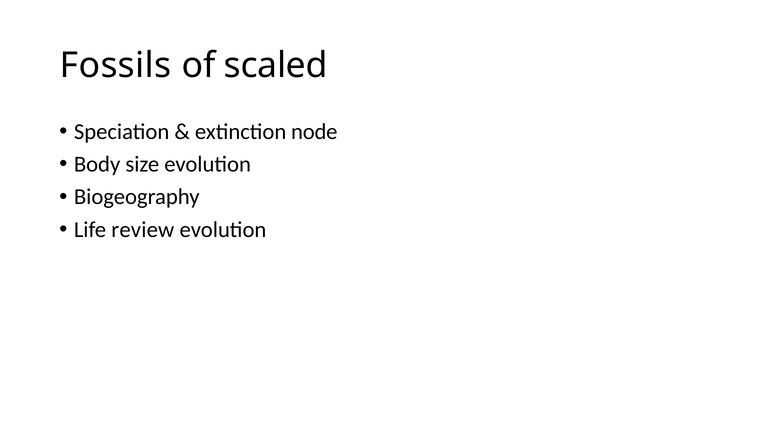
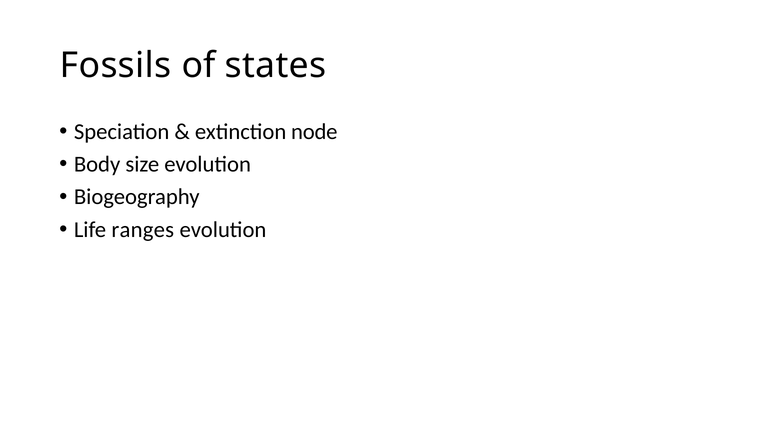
scaled: scaled -> states
review: review -> ranges
